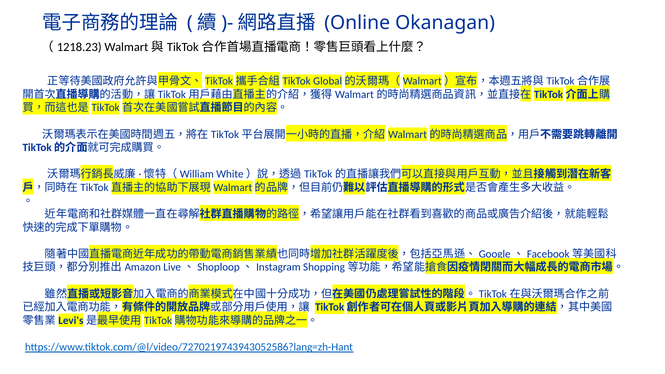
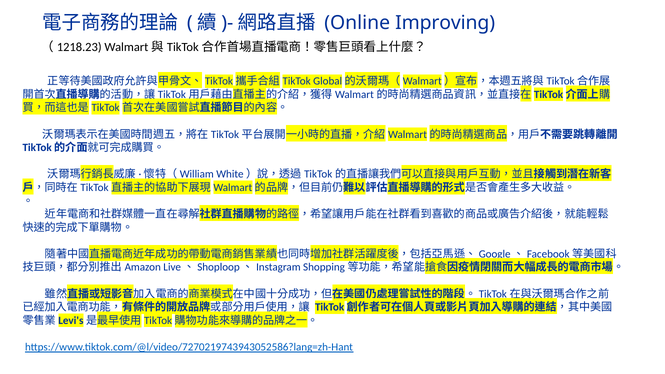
Okanagan: Okanagan -> Improving
